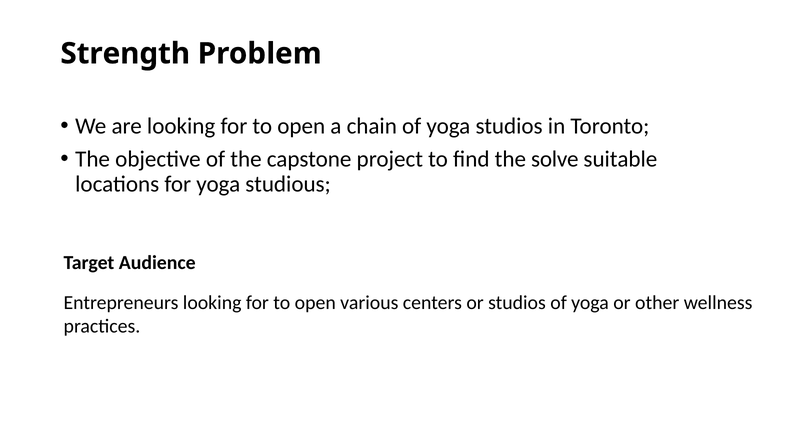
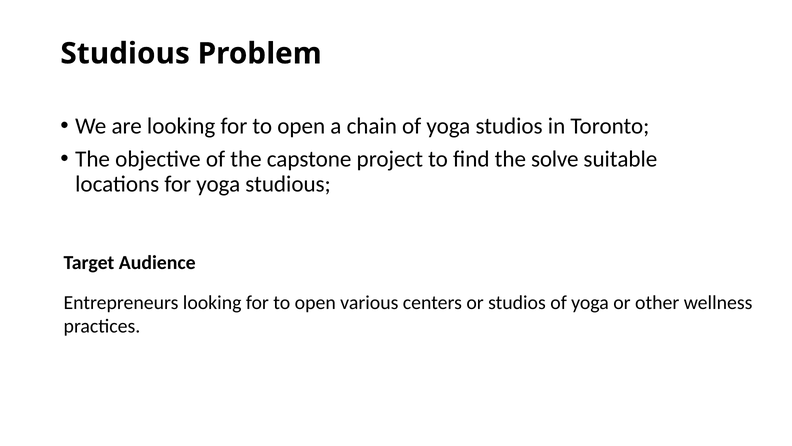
Strength at (125, 54): Strength -> Studious
